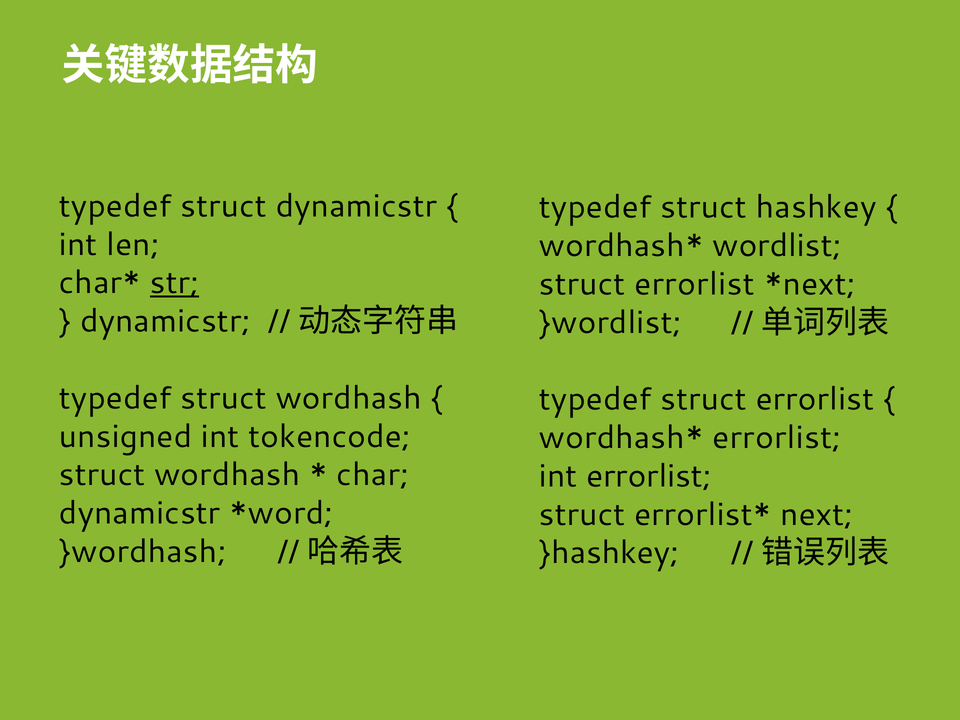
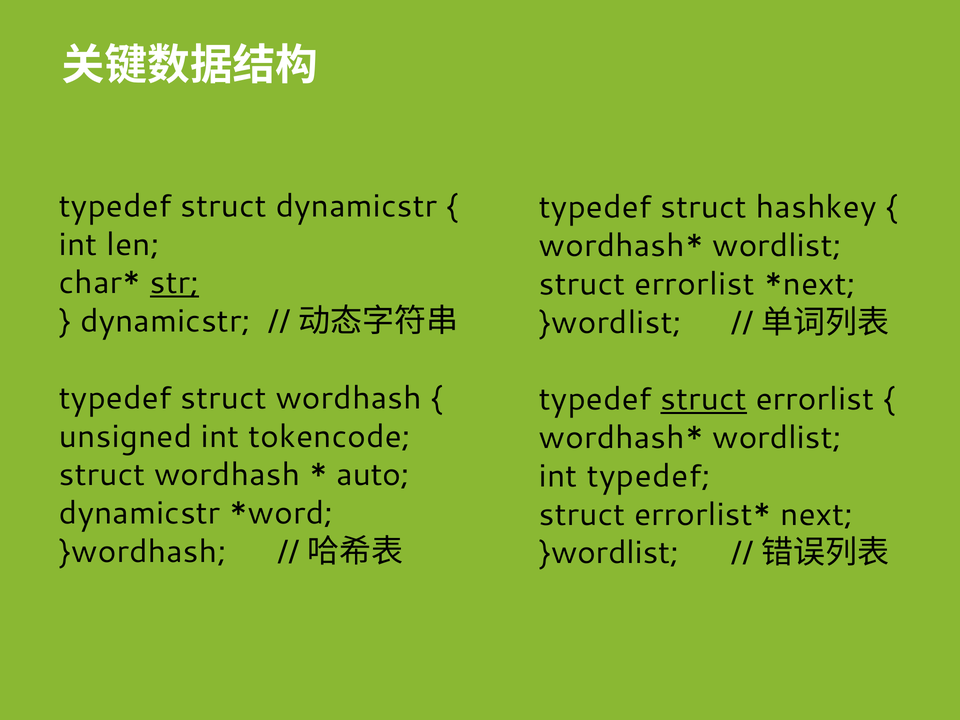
struct at (704, 399) underline: none -> present
errorlist at (777, 438): errorlist -> wordlist
char: char -> auto
int errorlist: errorlist -> typedef
}hashkey at (609, 553): }hashkey -> }wordlist
